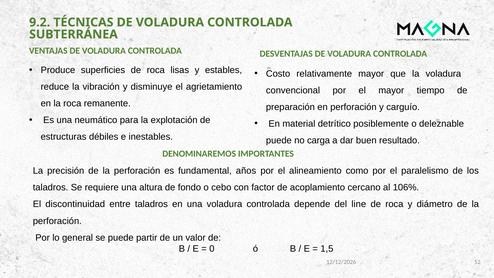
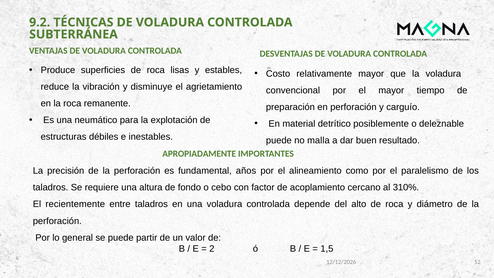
carga: carga -> malla
DENOMINAREMOS: DENOMINAREMOS -> APROPIADAMENTE
106%: 106% -> 310%
discontinuidad: discontinuidad -> recientemente
line: line -> alto
0: 0 -> 2
